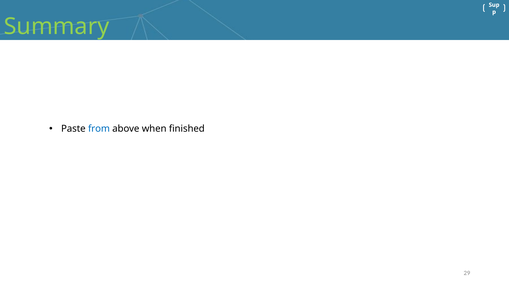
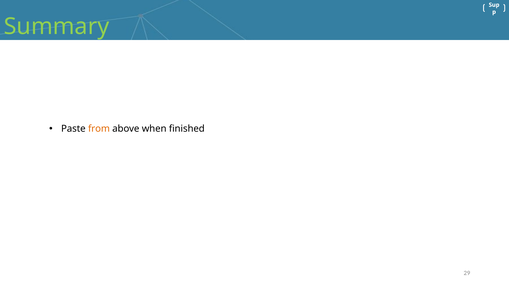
from colour: blue -> orange
